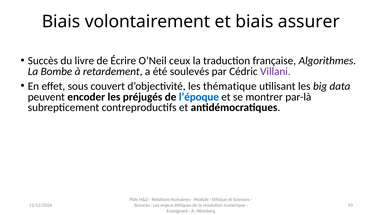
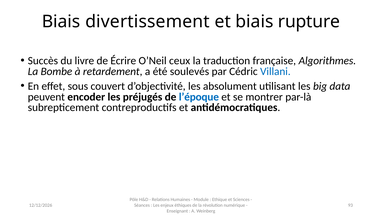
volontairement: volontairement -> divertissement
assurer: assurer -> rupture
Villani colour: purple -> blue
thématique: thématique -> absolument
